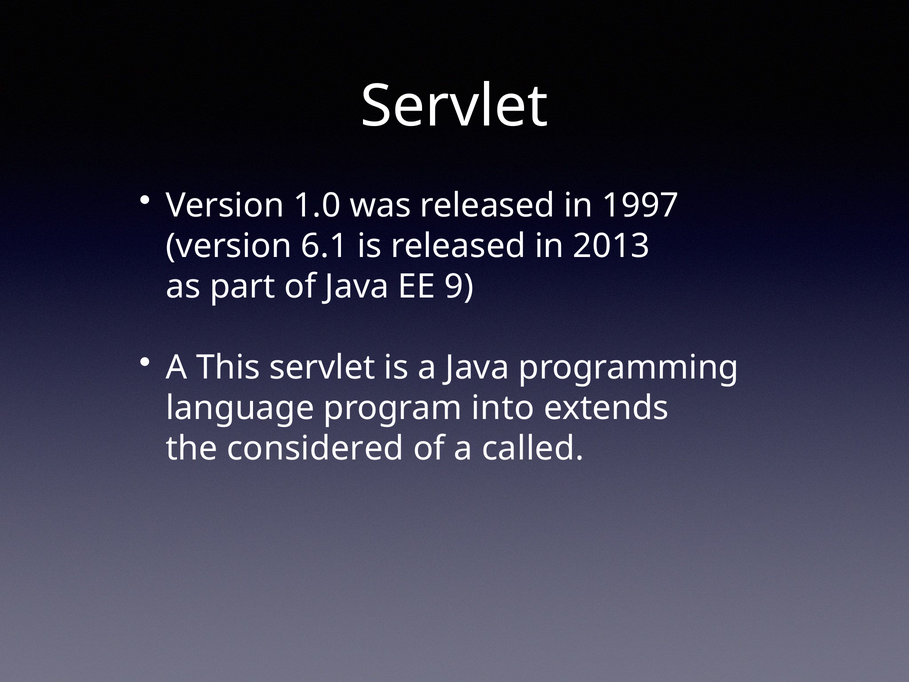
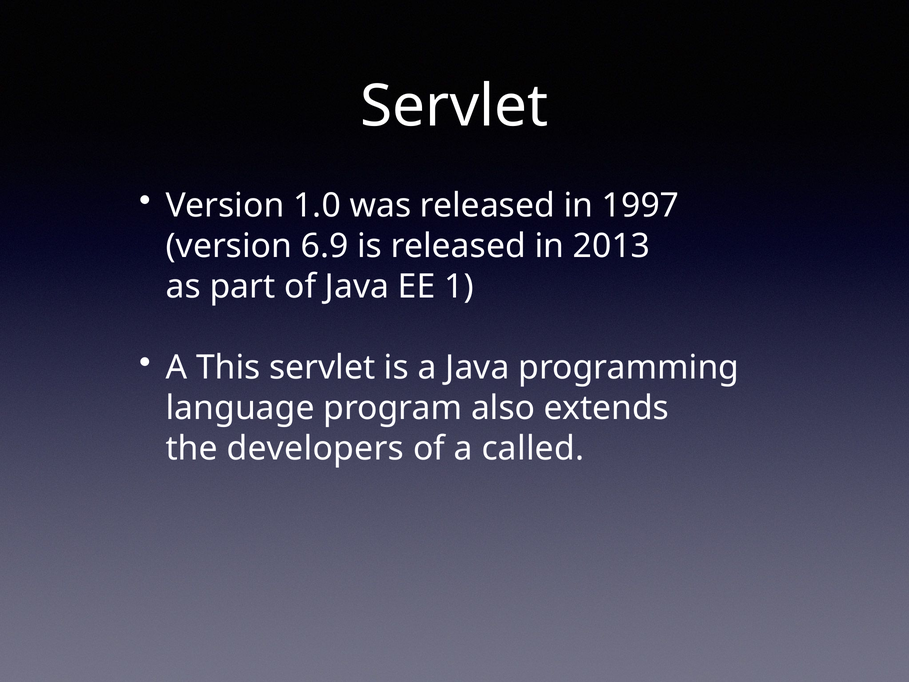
6.1: 6.1 -> 6.9
9: 9 -> 1
into: into -> also
considered: considered -> developers
